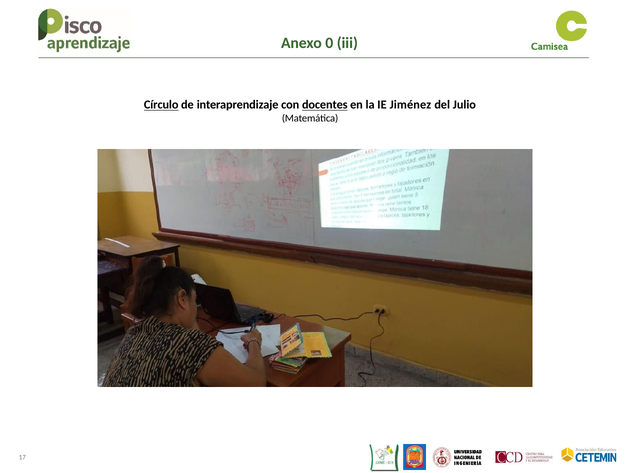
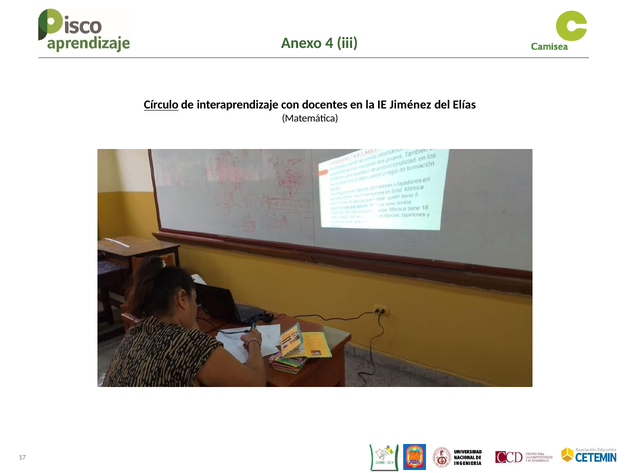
0: 0 -> 4
docentes underline: present -> none
Julio: Julio -> Elías
